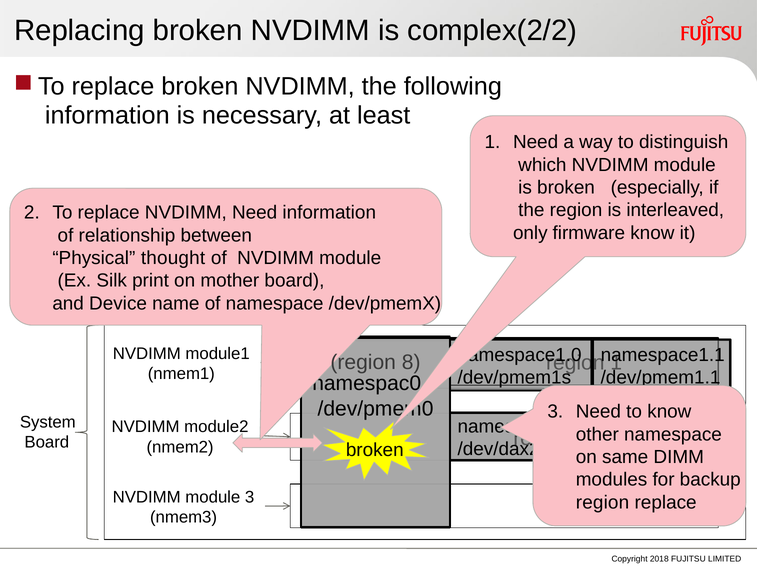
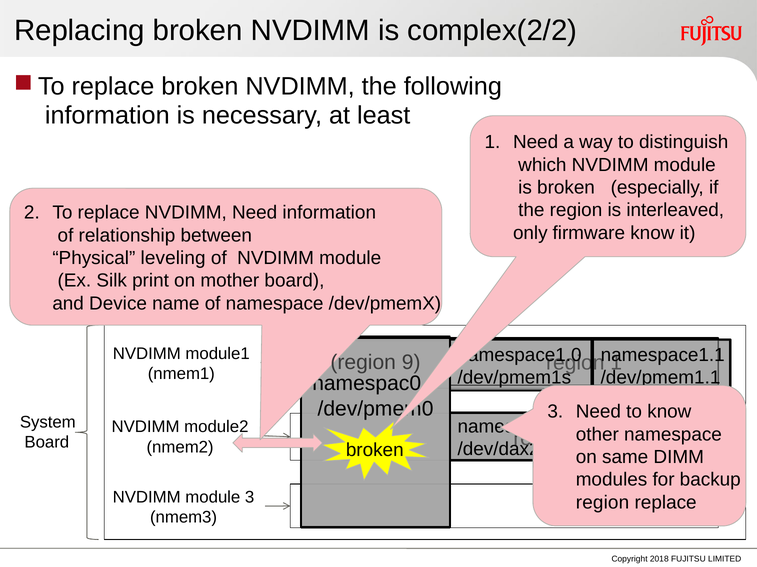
thought: thought -> leveling
8: 8 -> 9
